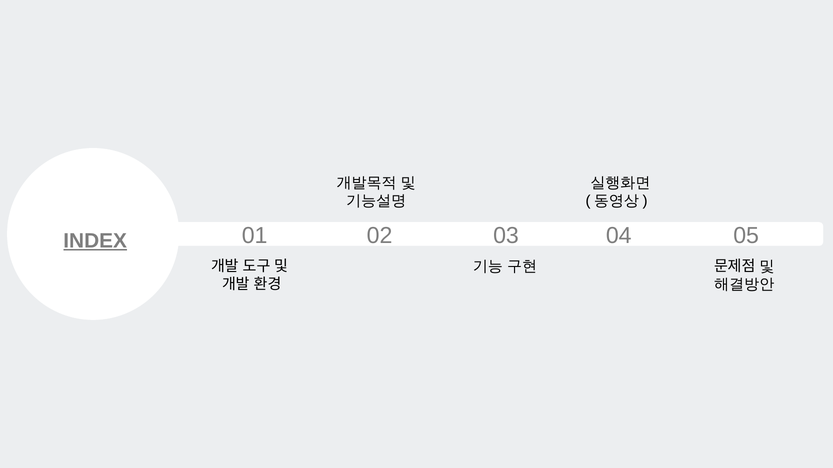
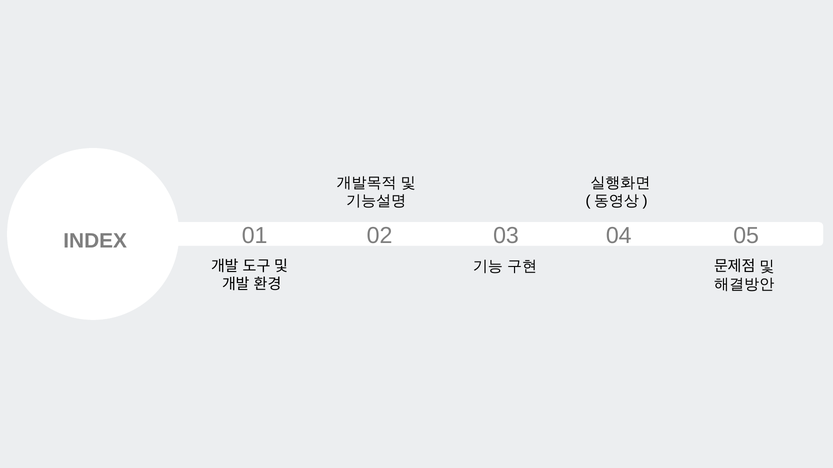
INDEX underline: present -> none
